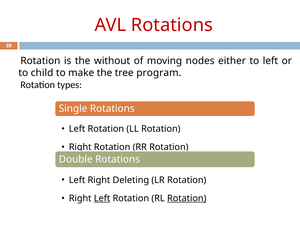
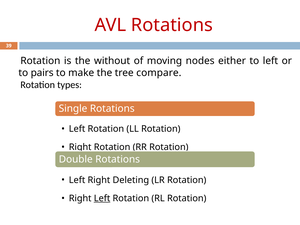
child: child -> pairs
program: program -> compare
Rotation at (187, 198) underline: present -> none
